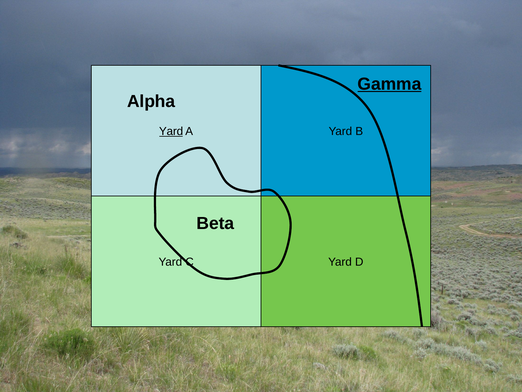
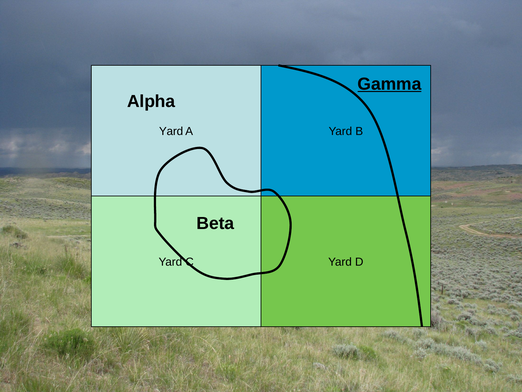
Yard at (171, 131) underline: present -> none
